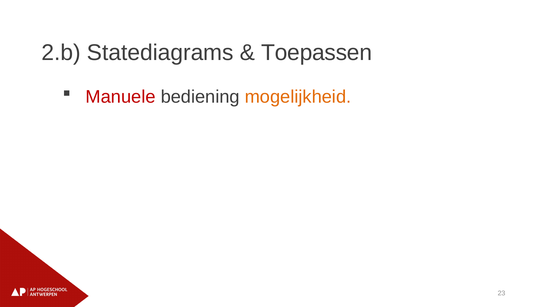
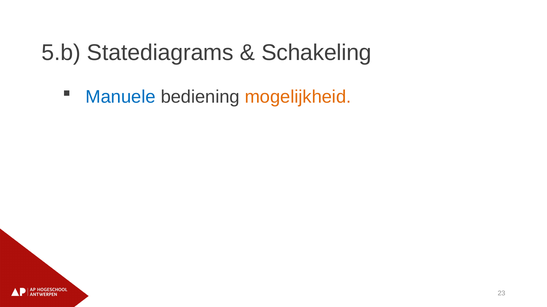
2.b: 2.b -> 5.b
Toepassen: Toepassen -> Schakeling
Manuele colour: red -> blue
